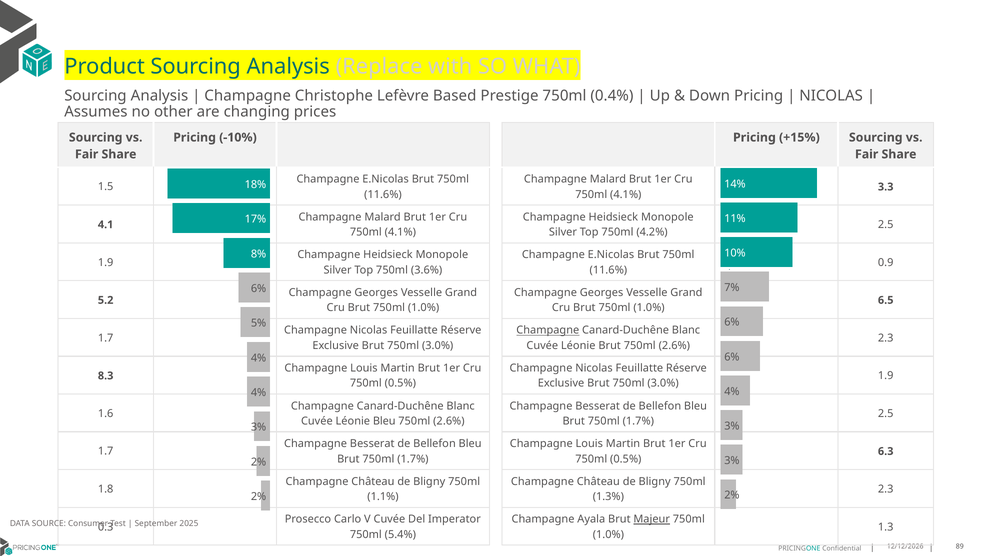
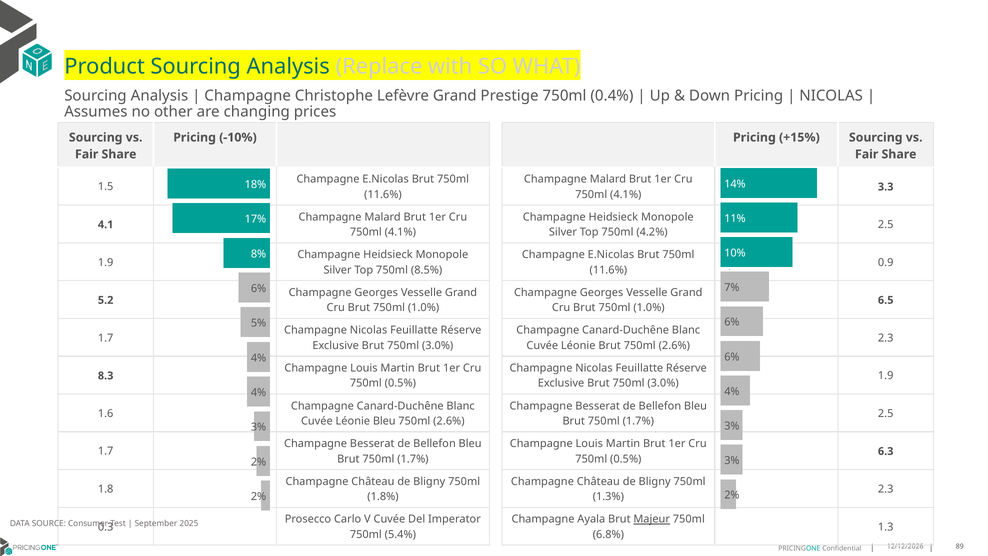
Lefèvre Based: Based -> Grand
3.6%: 3.6% -> 8.5%
Champagne at (548, 330) underline: present -> none
1.1%: 1.1% -> 1.8%
1.0% at (608, 534): 1.0% -> 6.8%
